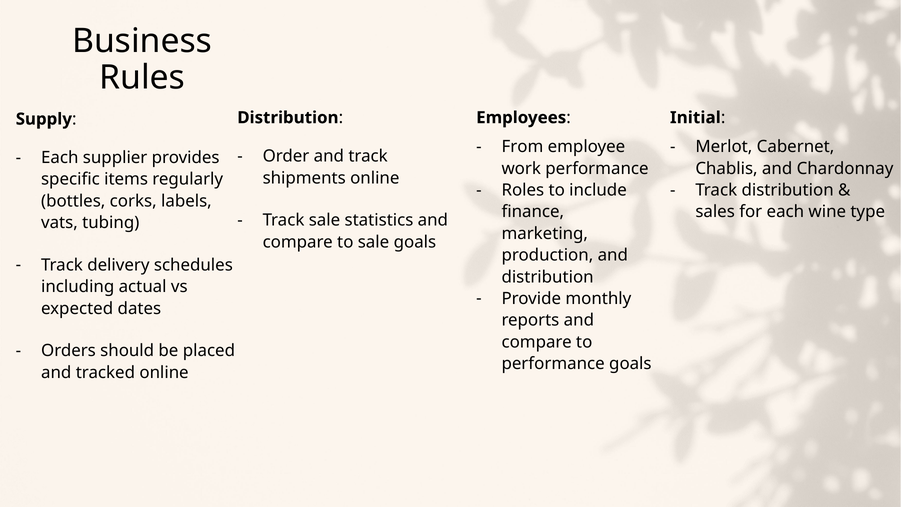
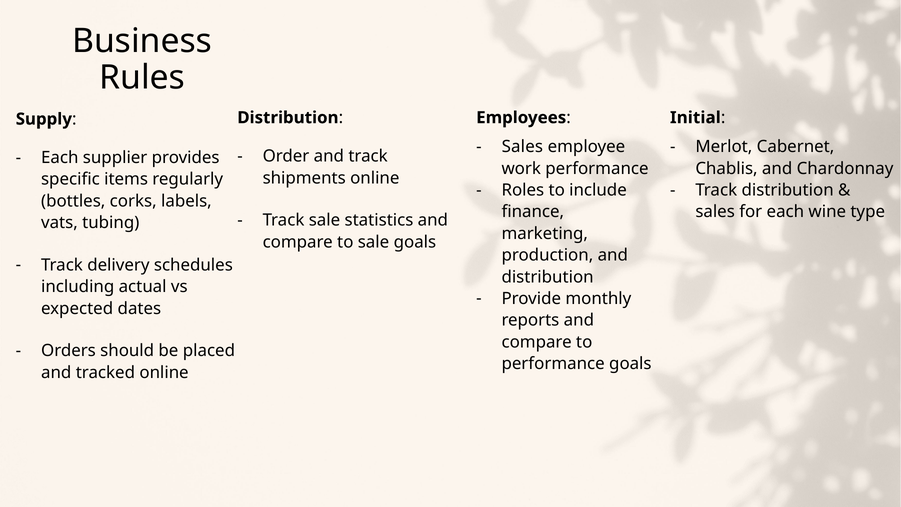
From at (522, 147): From -> Sales
